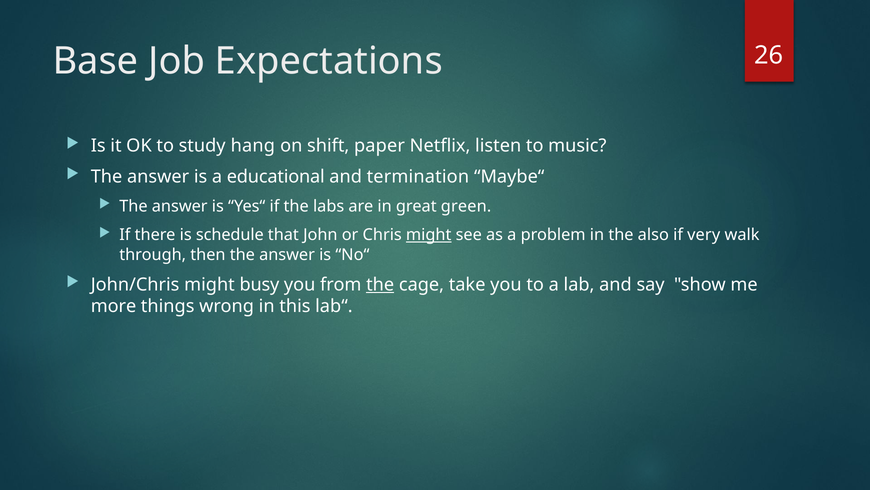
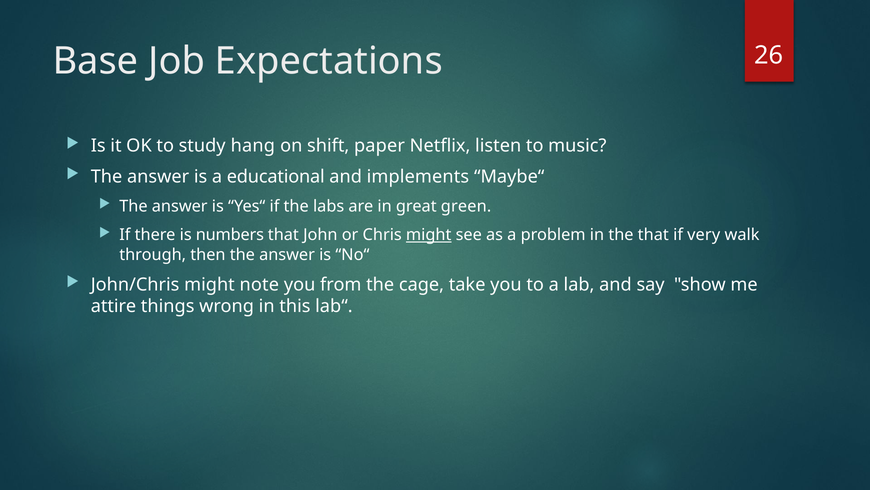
termination: termination -> implements
schedule: schedule -> numbers
the also: also -> that
busy: busy -> note
the at (380, 284) underline: present -> none
more: more -> attire
